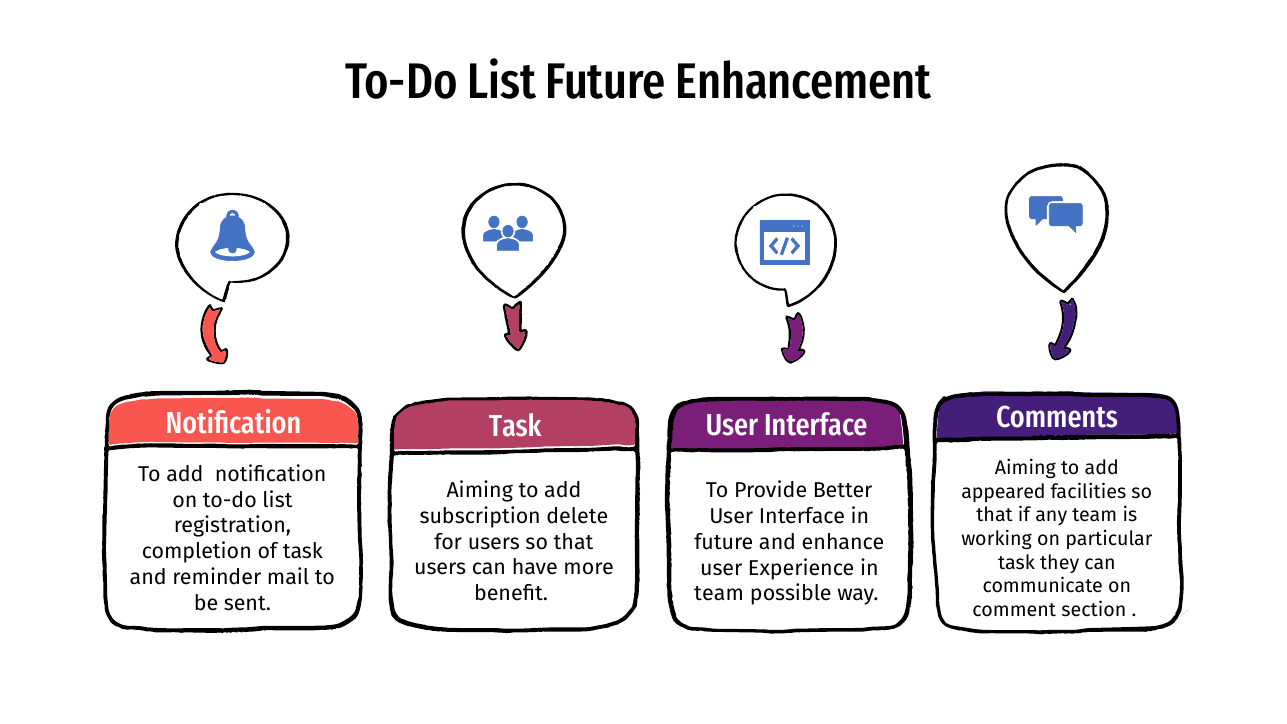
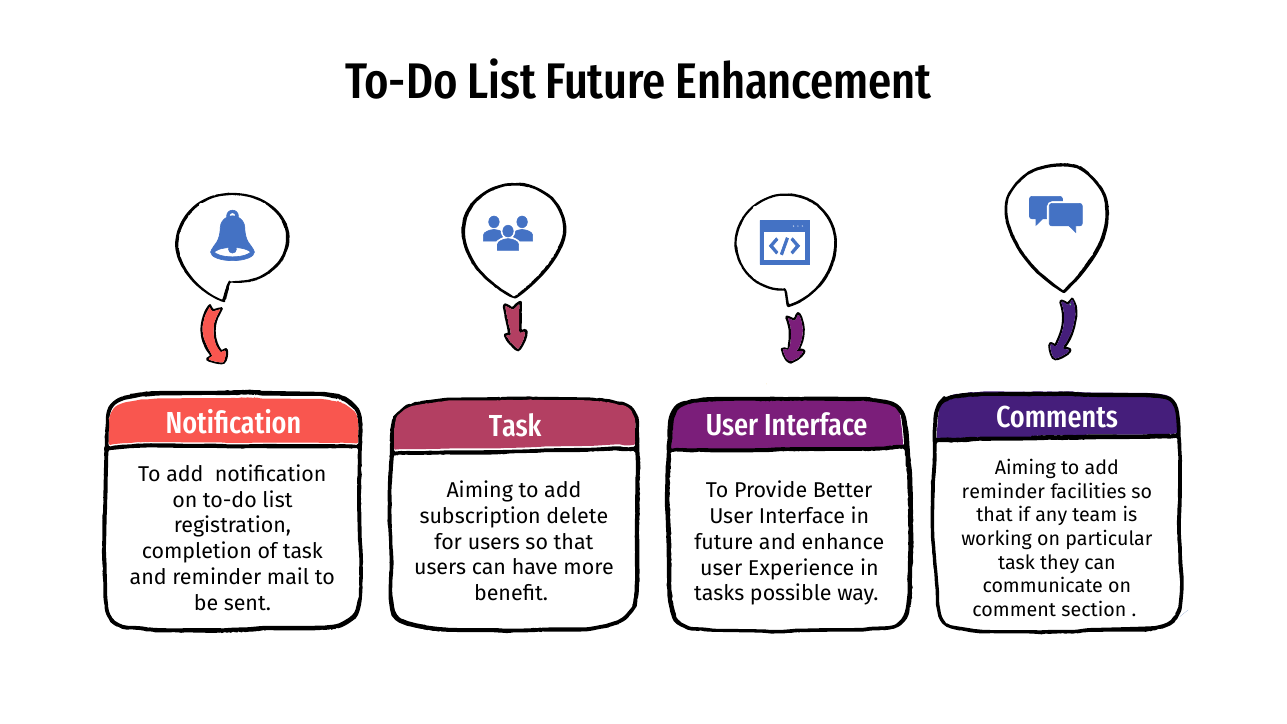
appeared at (1003, 492): appeared -> reminder
team at (719, 594): team -> tasks
